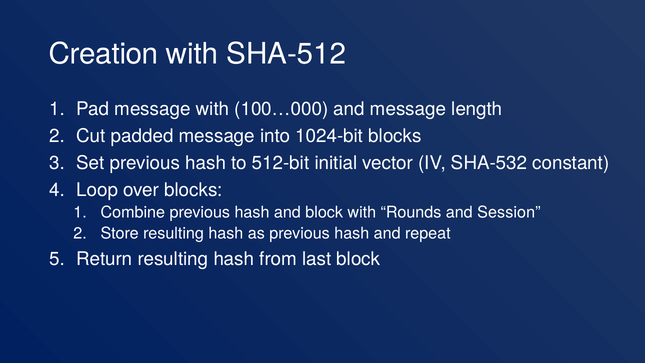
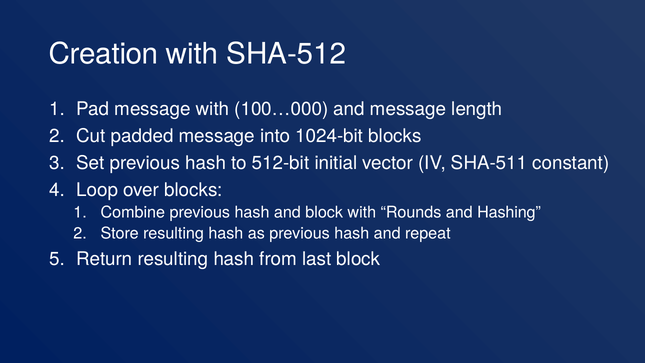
SHA-532: SHA-532 -> SHA-511
Session: Session -> Hashing
